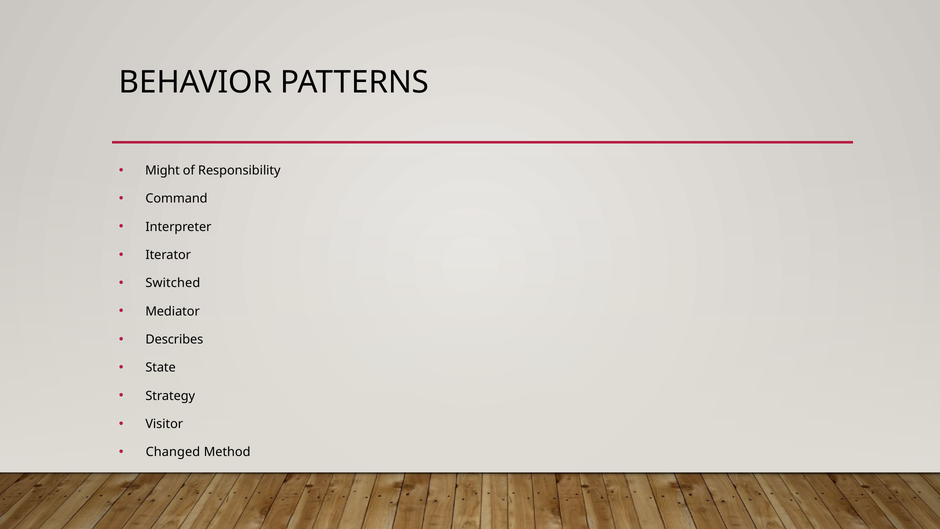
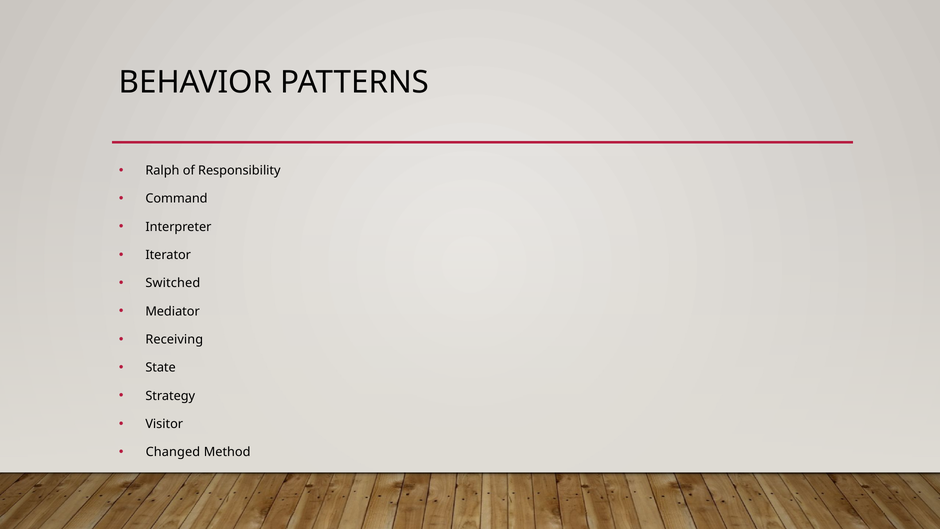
Might: Might -> Ralph
Describes: Describes -> Receiving
